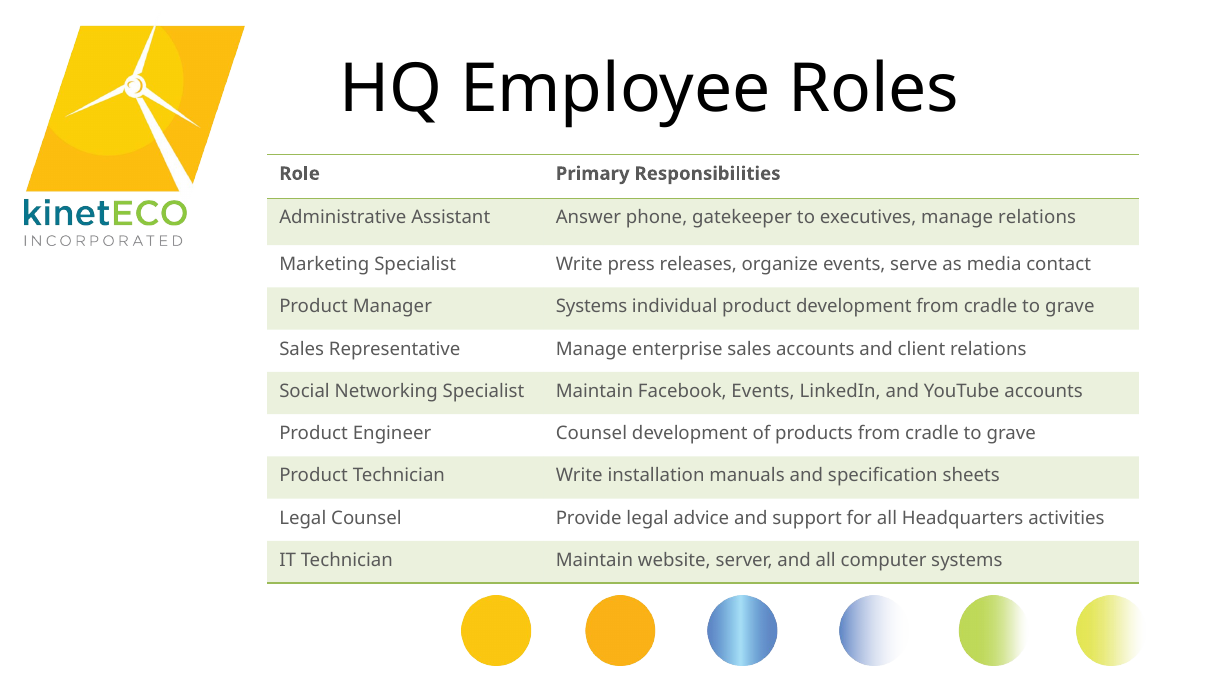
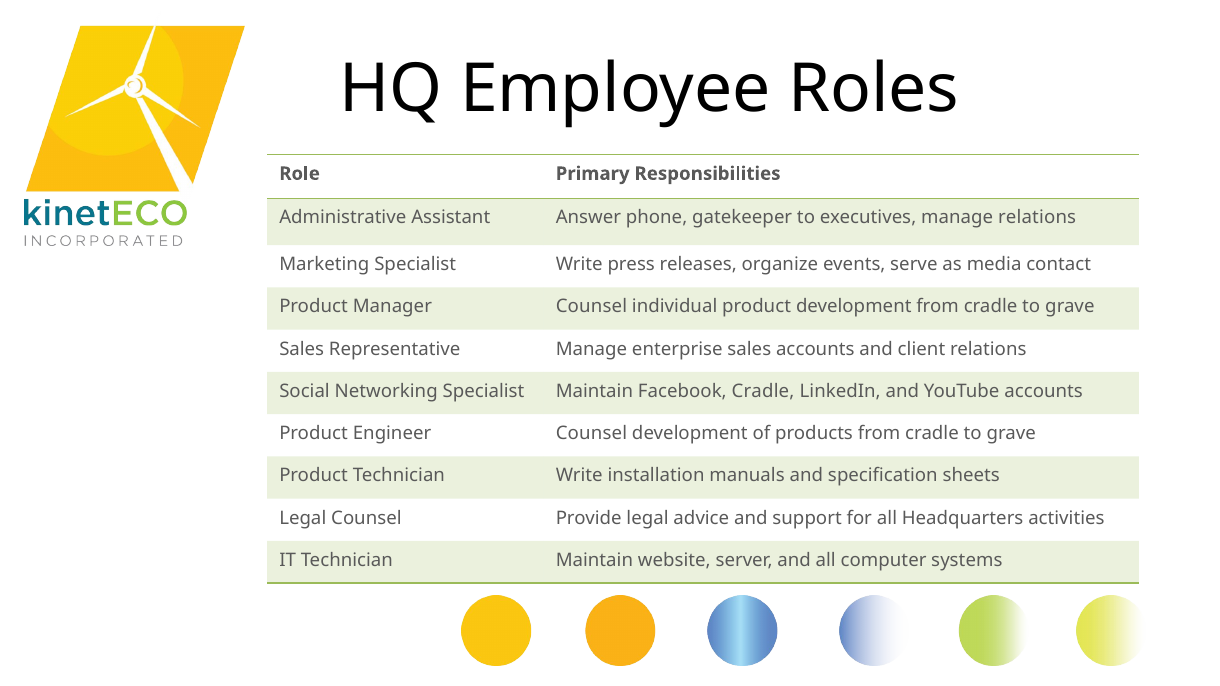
Manager Systems: Systems -> Counsel
Facebook Events: Events -> Cradle
